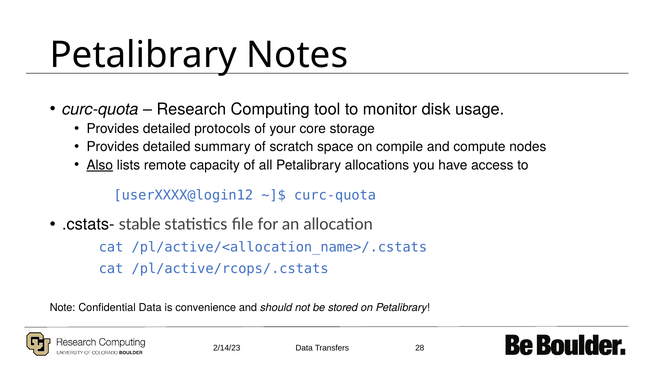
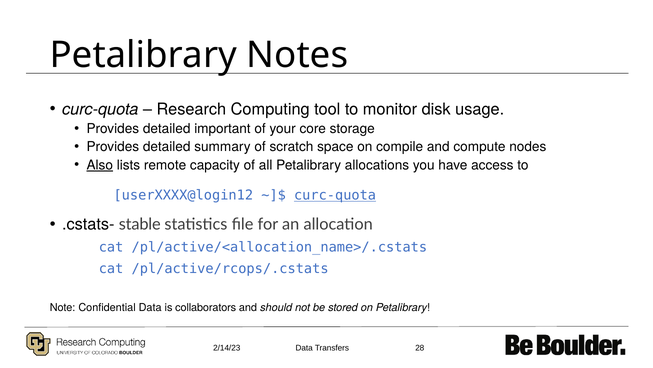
protocols: protocols -> important
curc-quota at (335, 195) underline: none -> present
convenience: convenience -> collaborators
